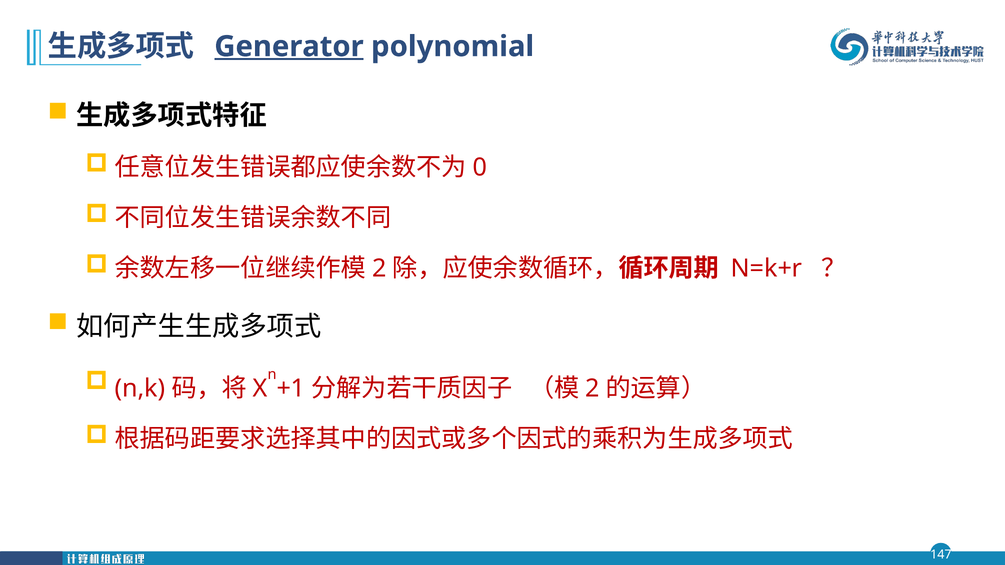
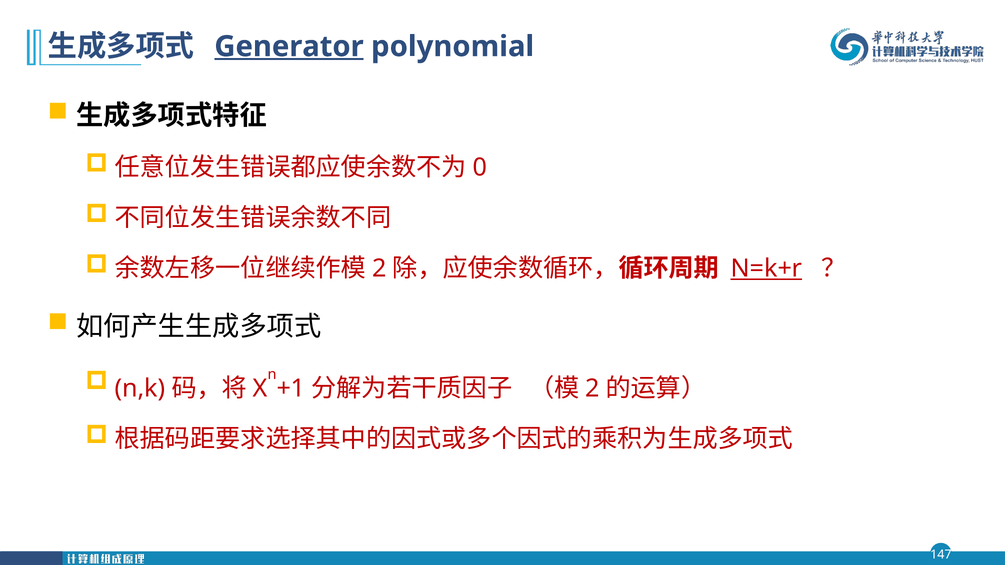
N=k+r underline: none -> present
